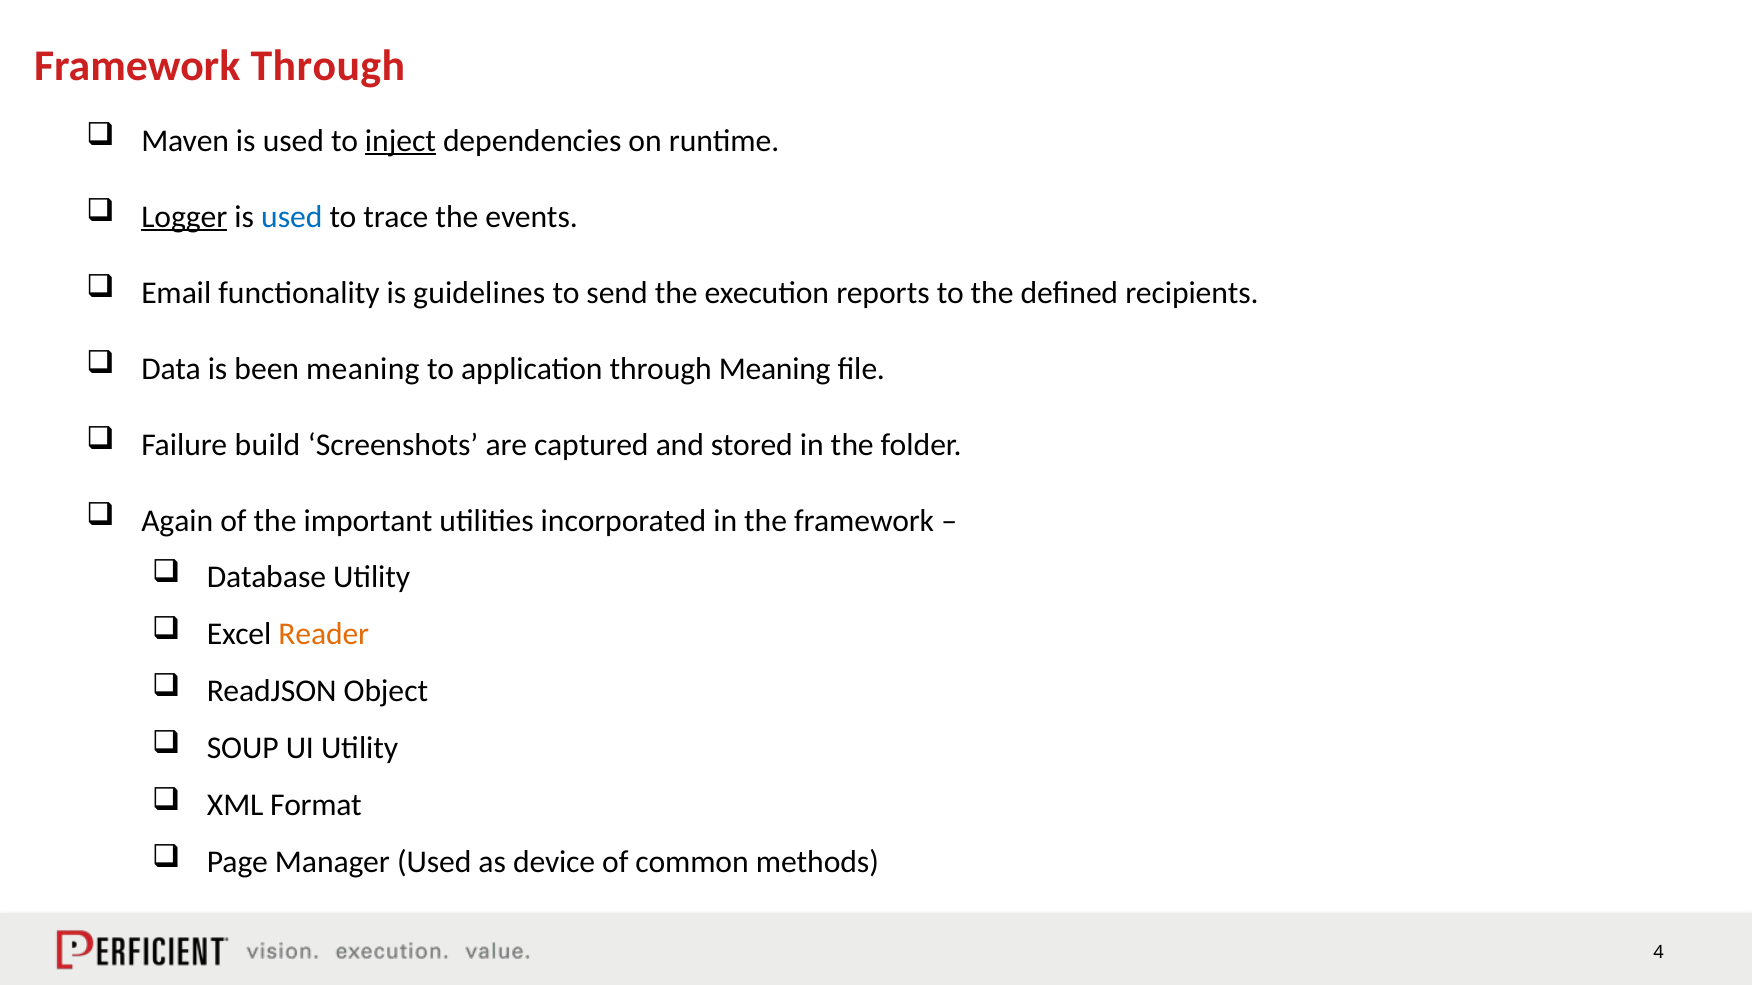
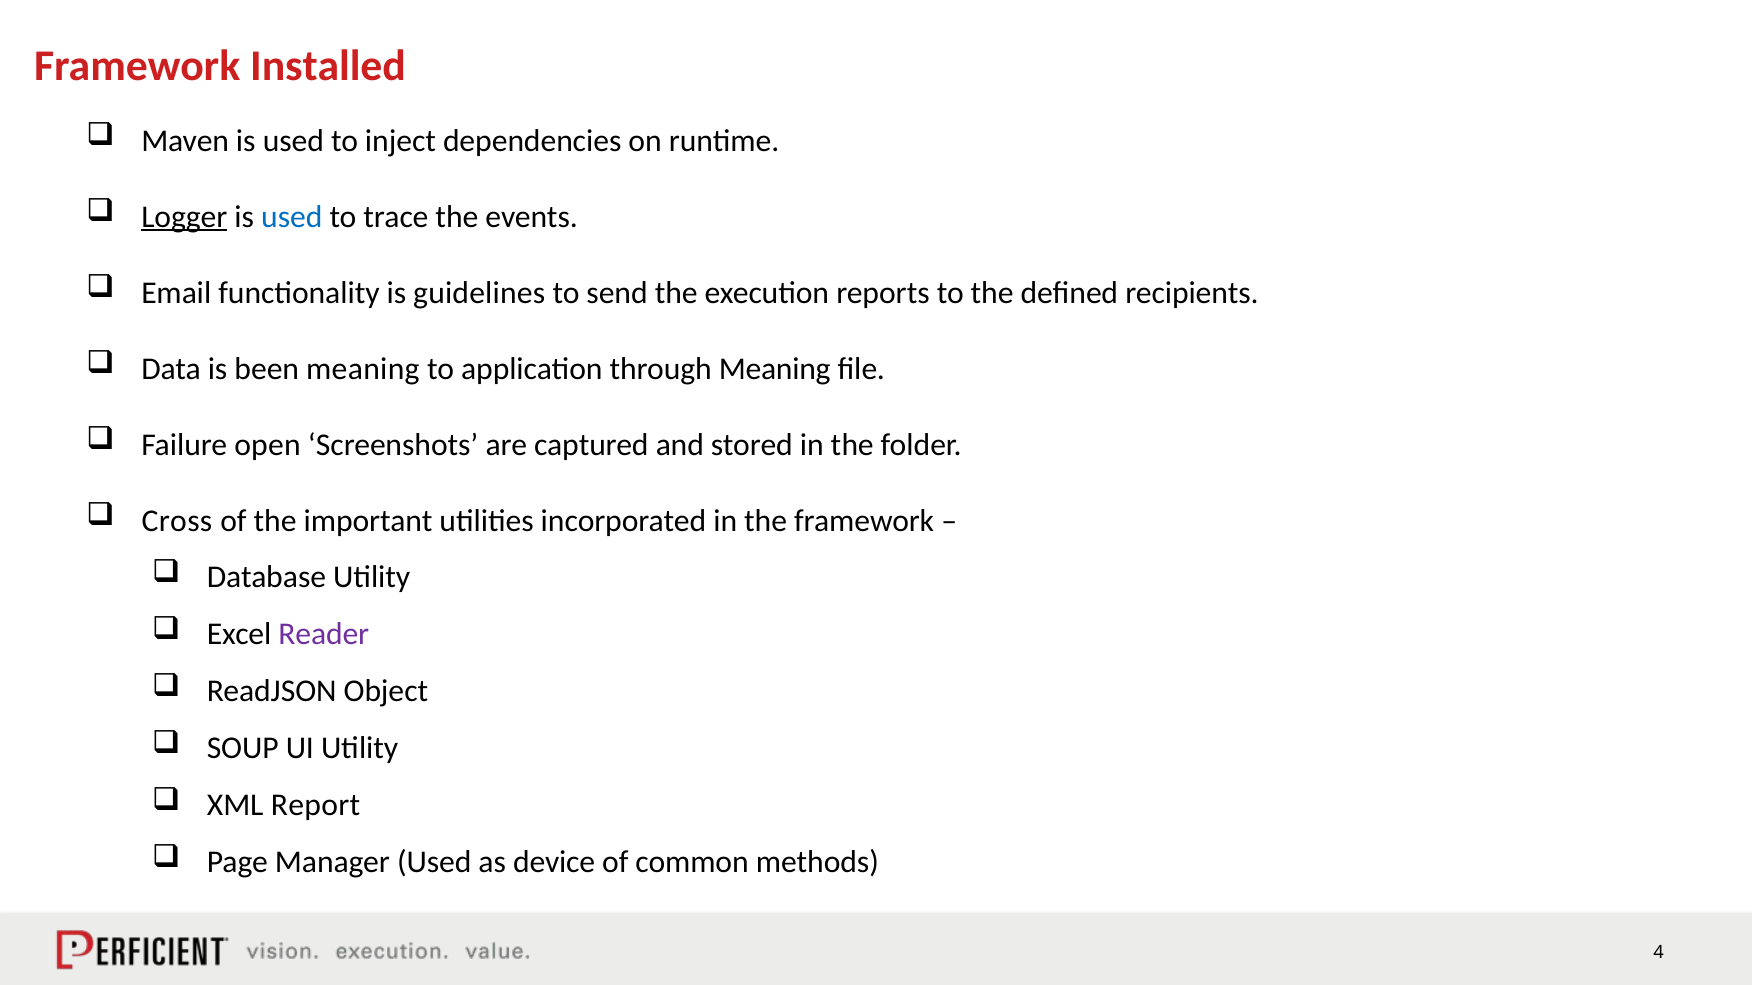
Framework Through: Through -> Installed
inject underline: present -> none
build: build -> open
Again: Again -> Cross
Reader colour: orange -> purple
Format: Format -> Report
